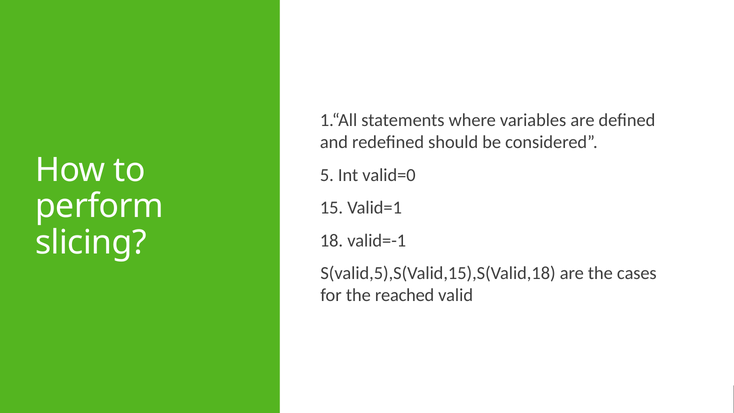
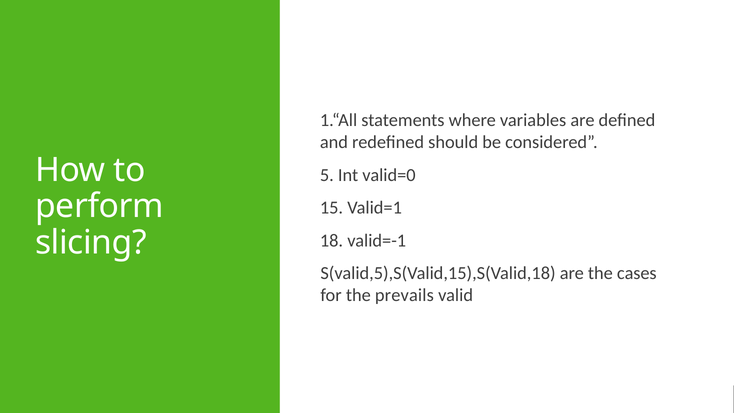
reached: reached -> prevails
